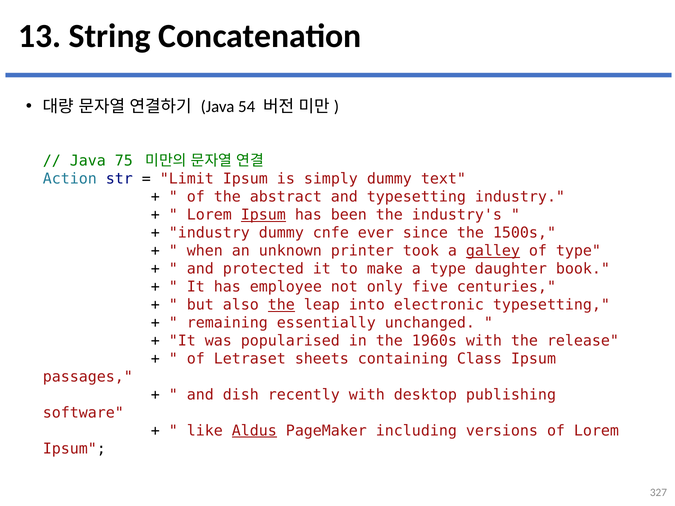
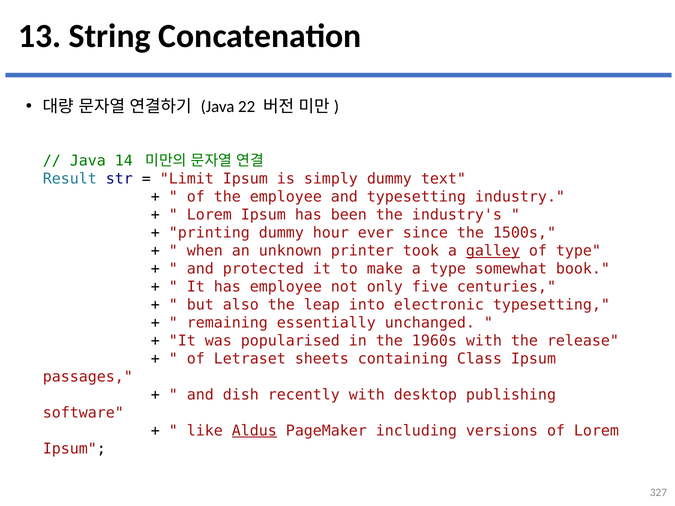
54: 54 -> 22
75: 75 -> 14
Action: Action -> Result
the abstract: abstract -> employee
Ipsum at (263, 215) underline: present -> none
industry at (209, 233): industry -> printing
cnfe: cnfe -> hour
daughter: daughter -> somewhat
the at (281, 305) underline: present -> none
